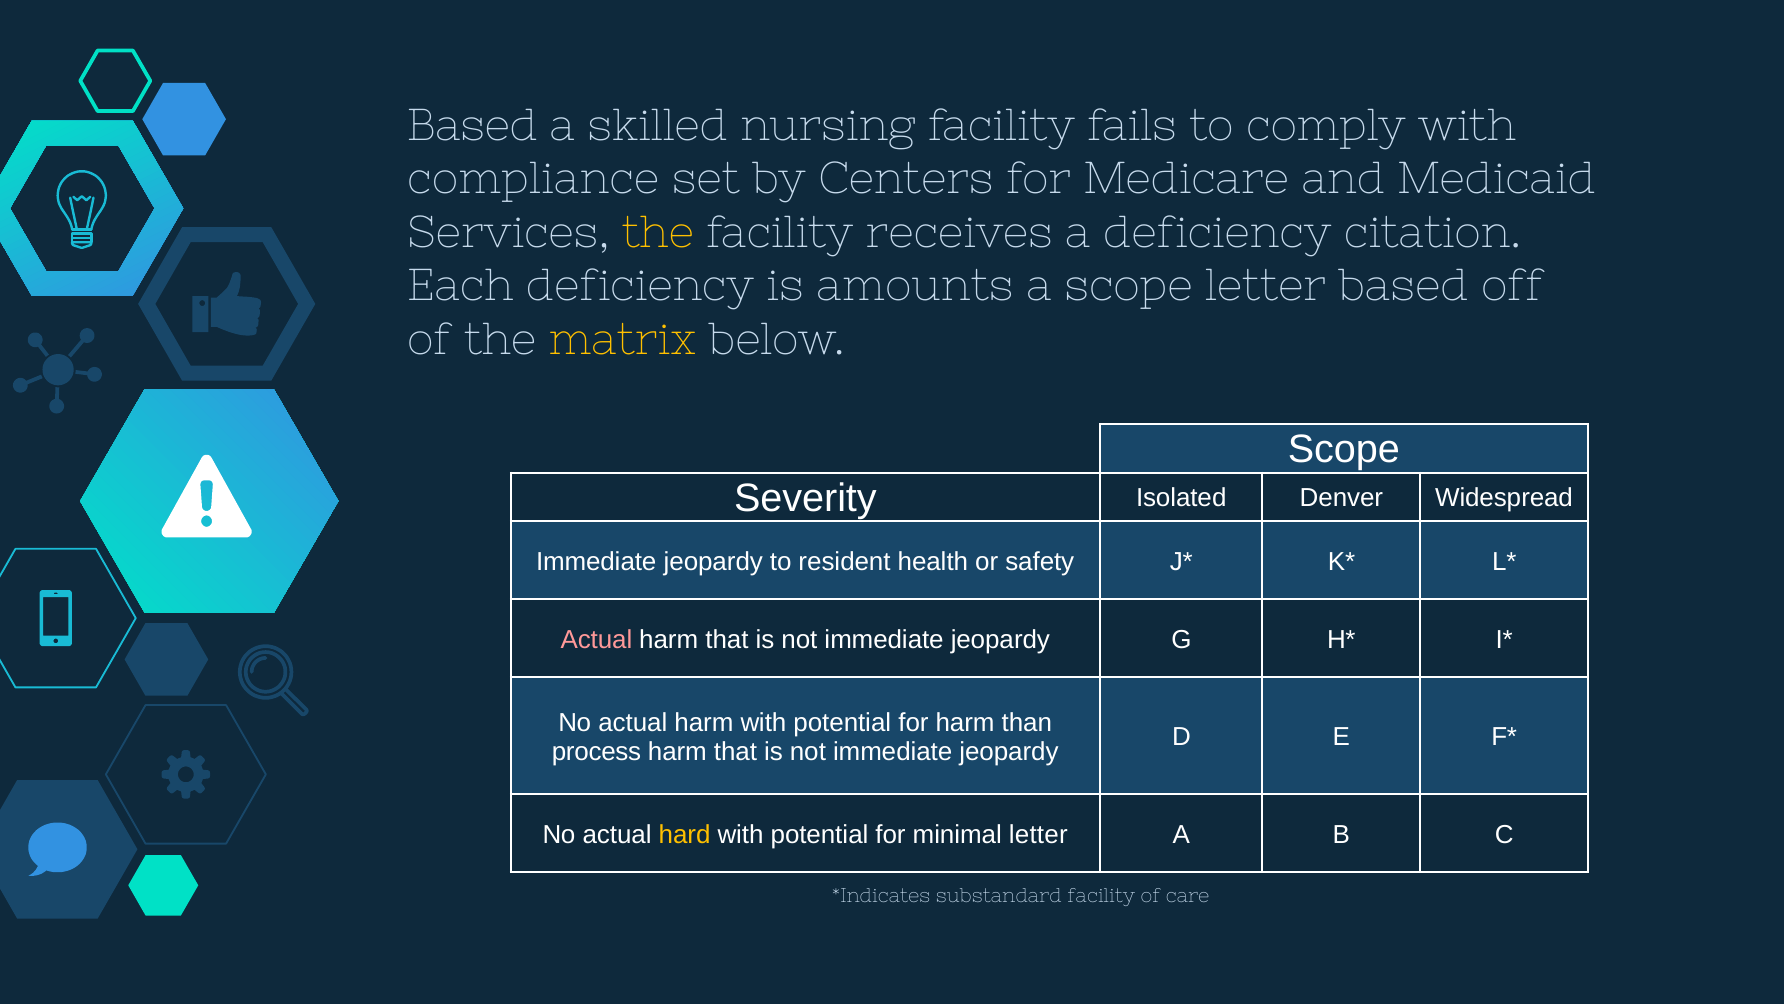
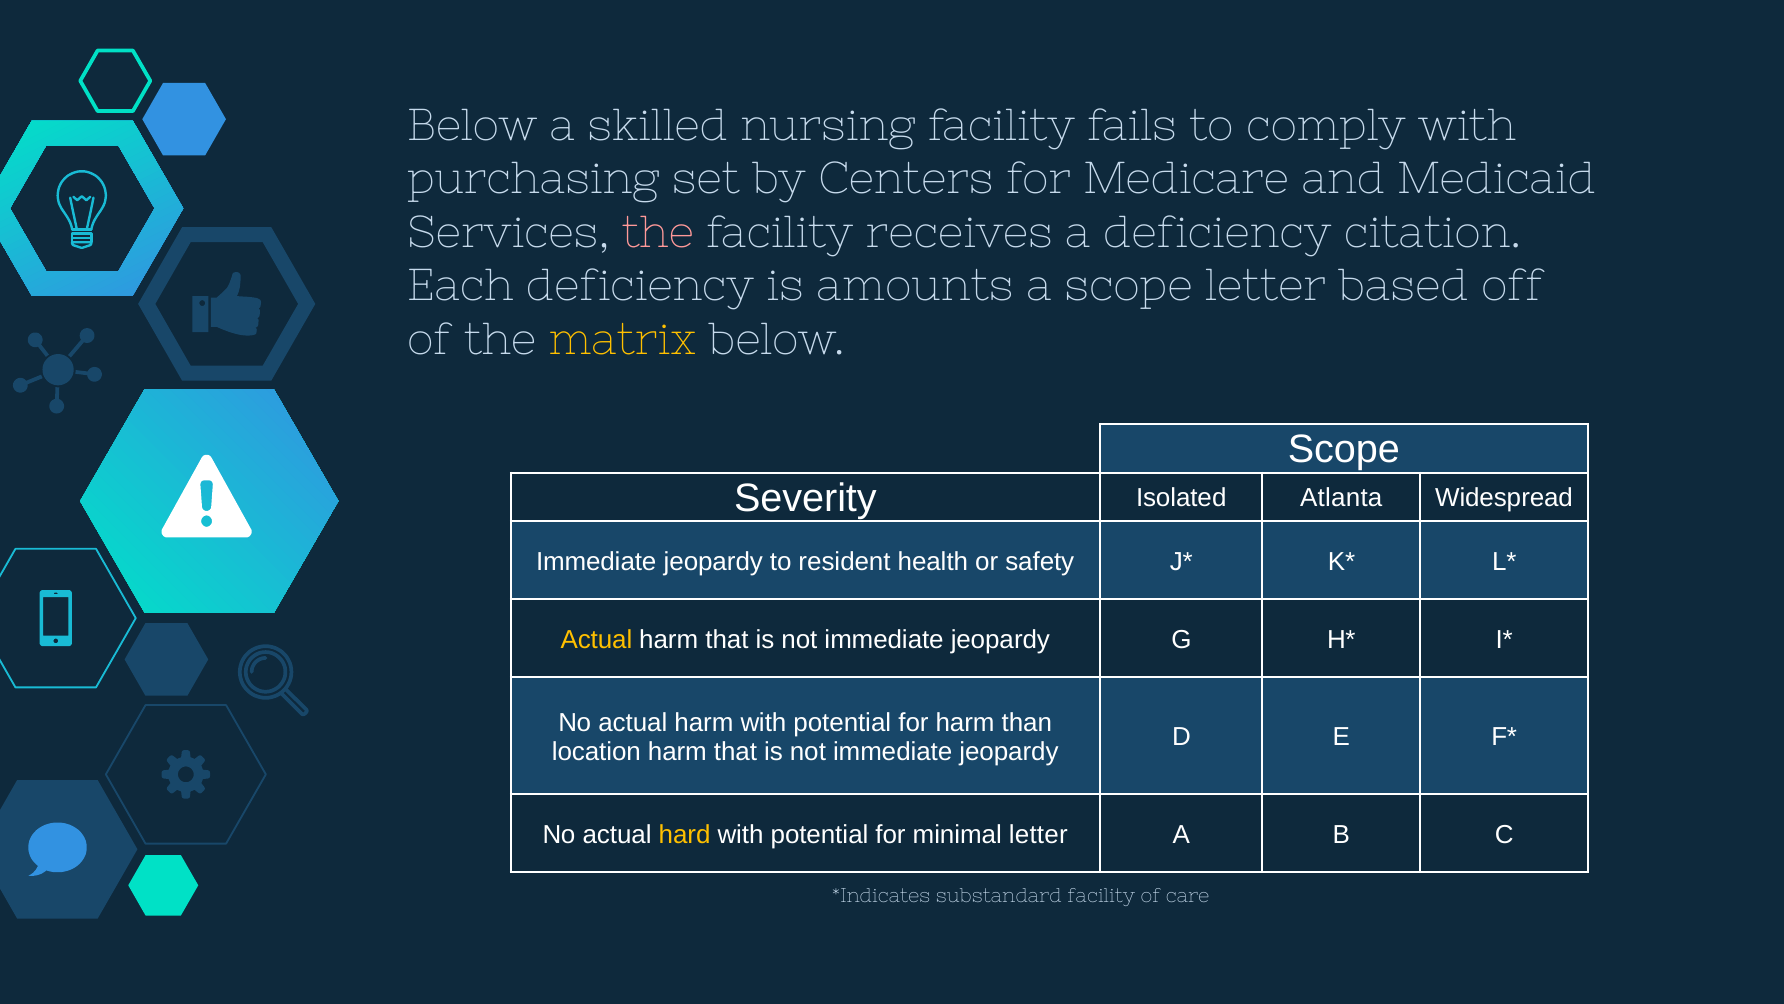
Based at (472, 125): Based -> Below
compliance: compliance -> purchasing
the at (658, 232) colour: yellow -> pink
Denver: Denver -> Atlanta
Actual at (596, 639) colour: pink -> yellow
process: process -> location
